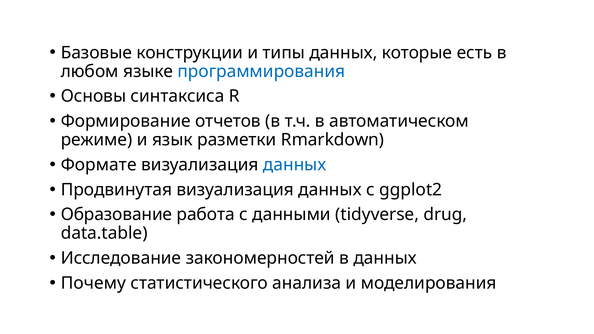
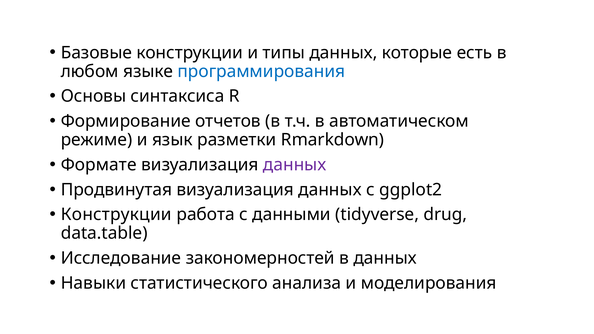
данных at (295, 165) colour: blue -> purple
Образование at (116, 215): Образование -> Конструкции
Почему: Почему -> Навыки
